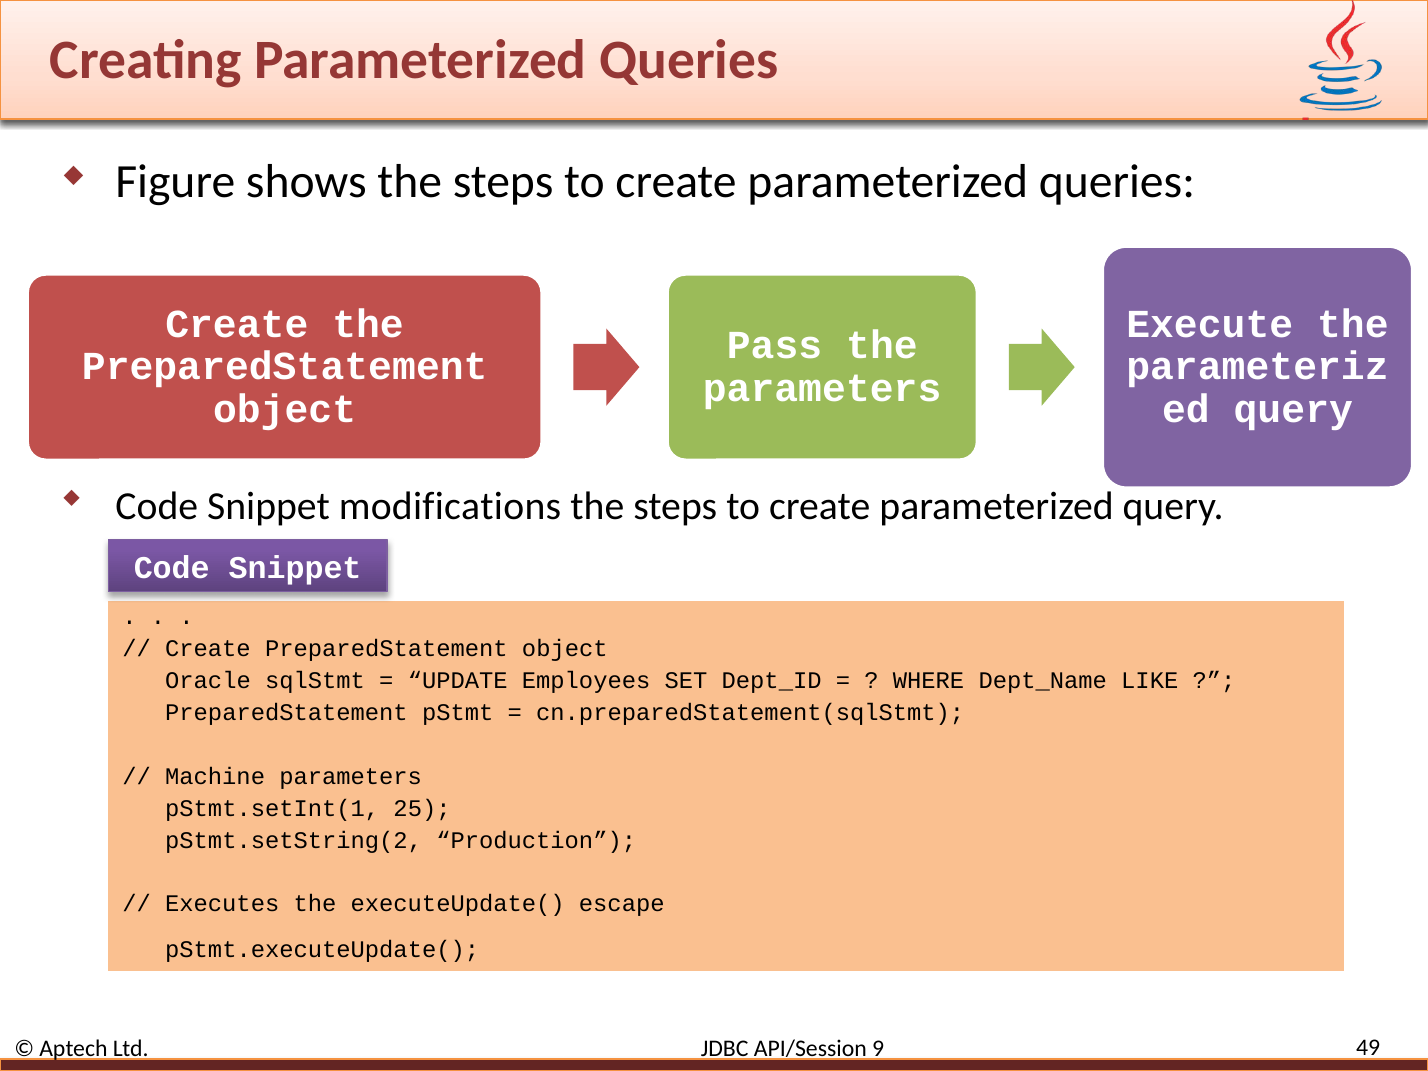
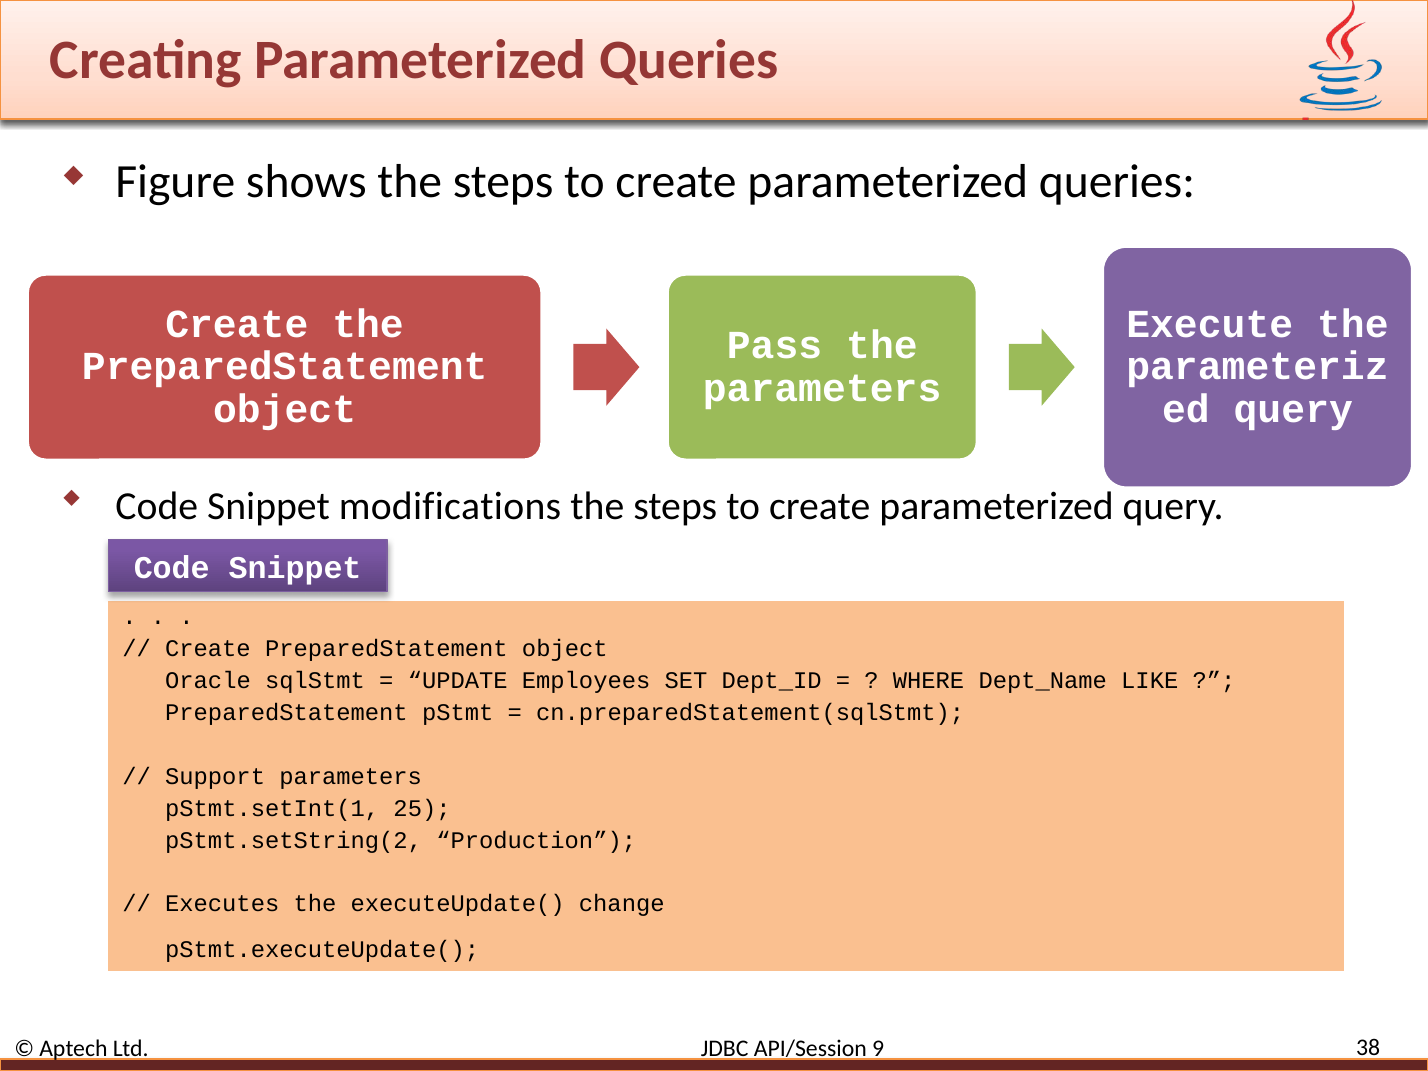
Machine: Machine -> Support
escape: escape -> change
49: 49 -> 38
